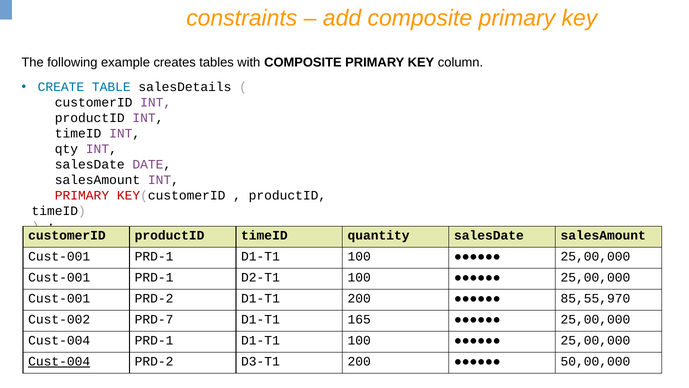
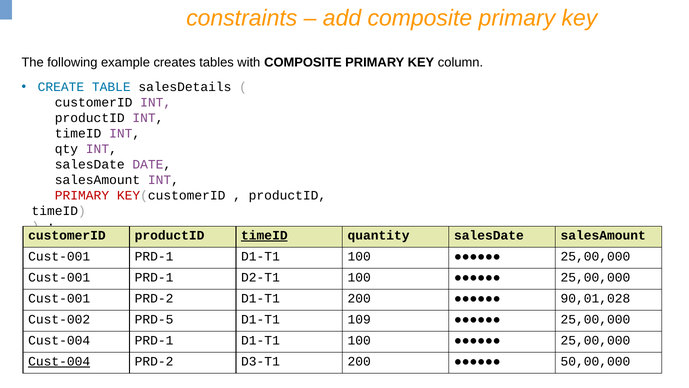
timeID at (264, 235) underline: none -> present
85,55,970: 85,55,970 -> 90,01,028
PRD-7: PRD-7 -> PRD-5
165: 165 -> 109
